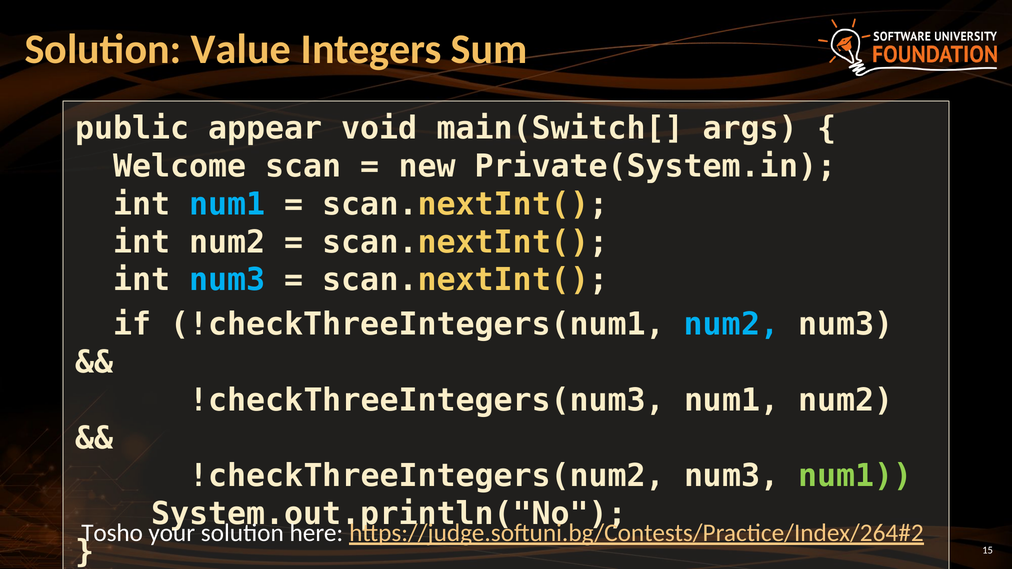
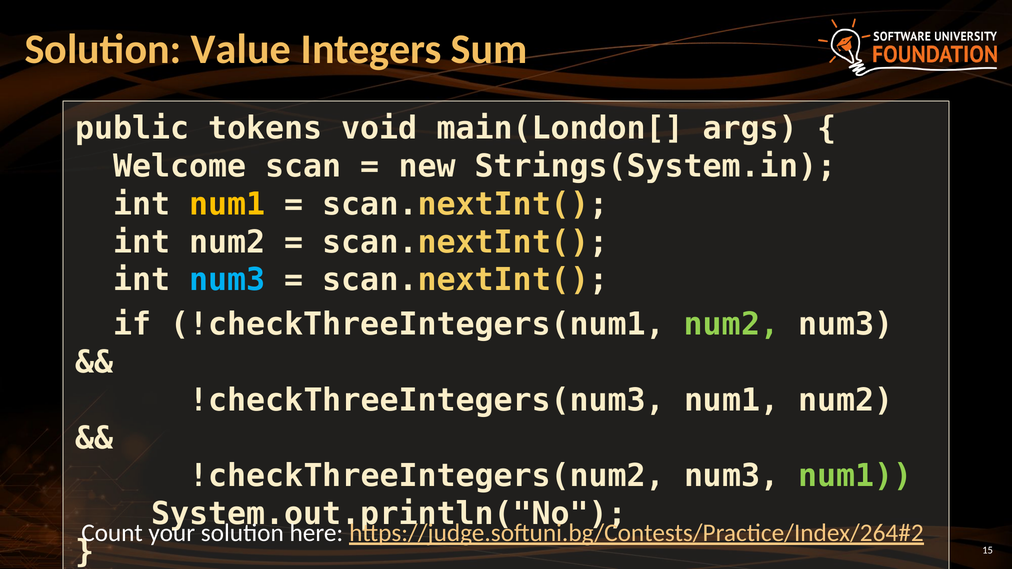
appear: appear -> tokens
main(Switch[: main(Switch[ -> main(London[
Private(System.in: Private(System.in -> Strings(System.in
num1 at (227, 204) colour: light blue -> yellow
num2 at (732, 325) colour: light blue -> light green
Tosho: Tosho -> Count
